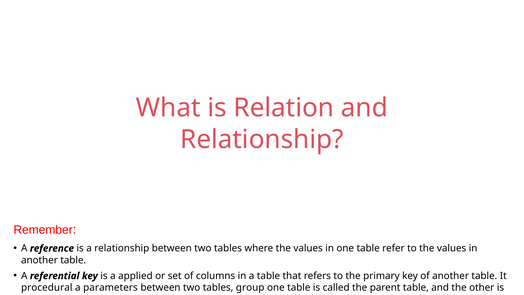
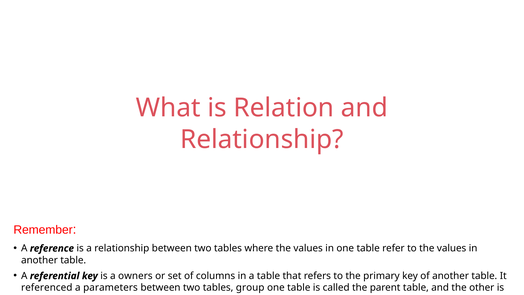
applied: applied -> owners
procedural: procedural -> referenced
